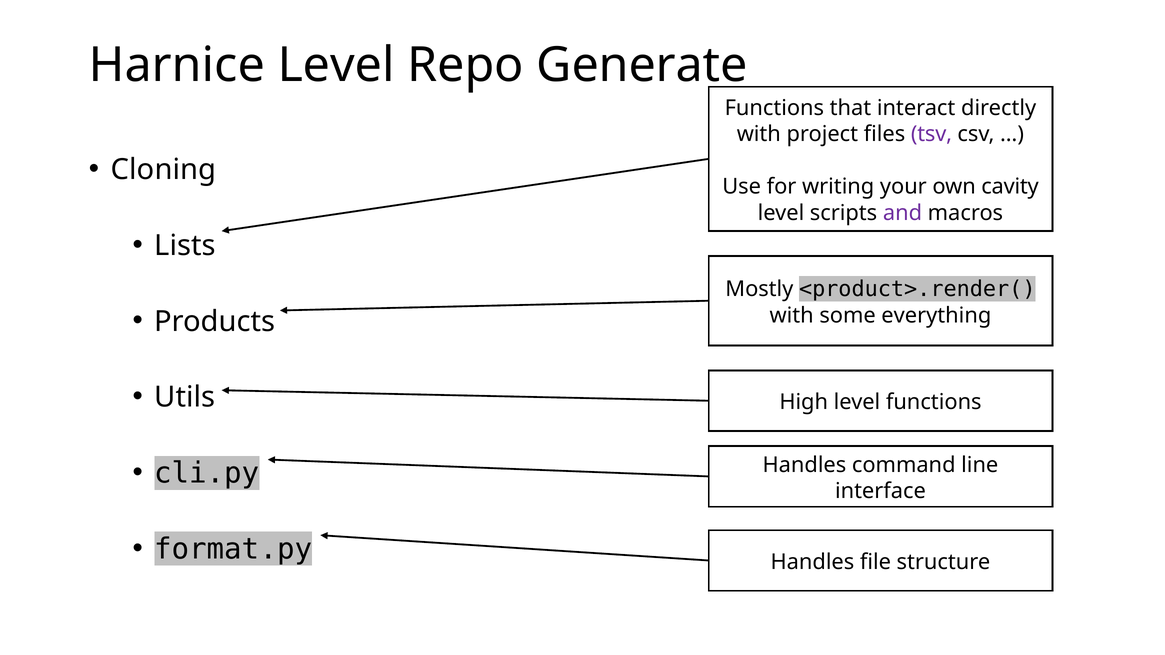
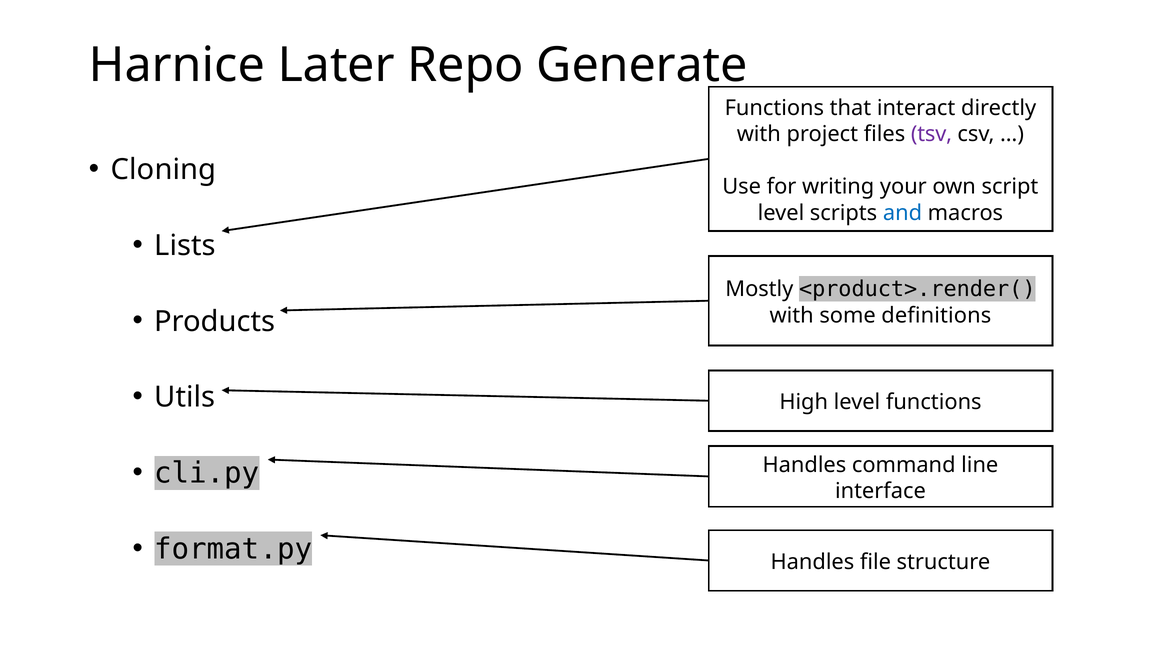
Harnice Level: Level -> Later
cavity: cavity -> script
and colour: purple -> blue
everything: everything -> definitions
